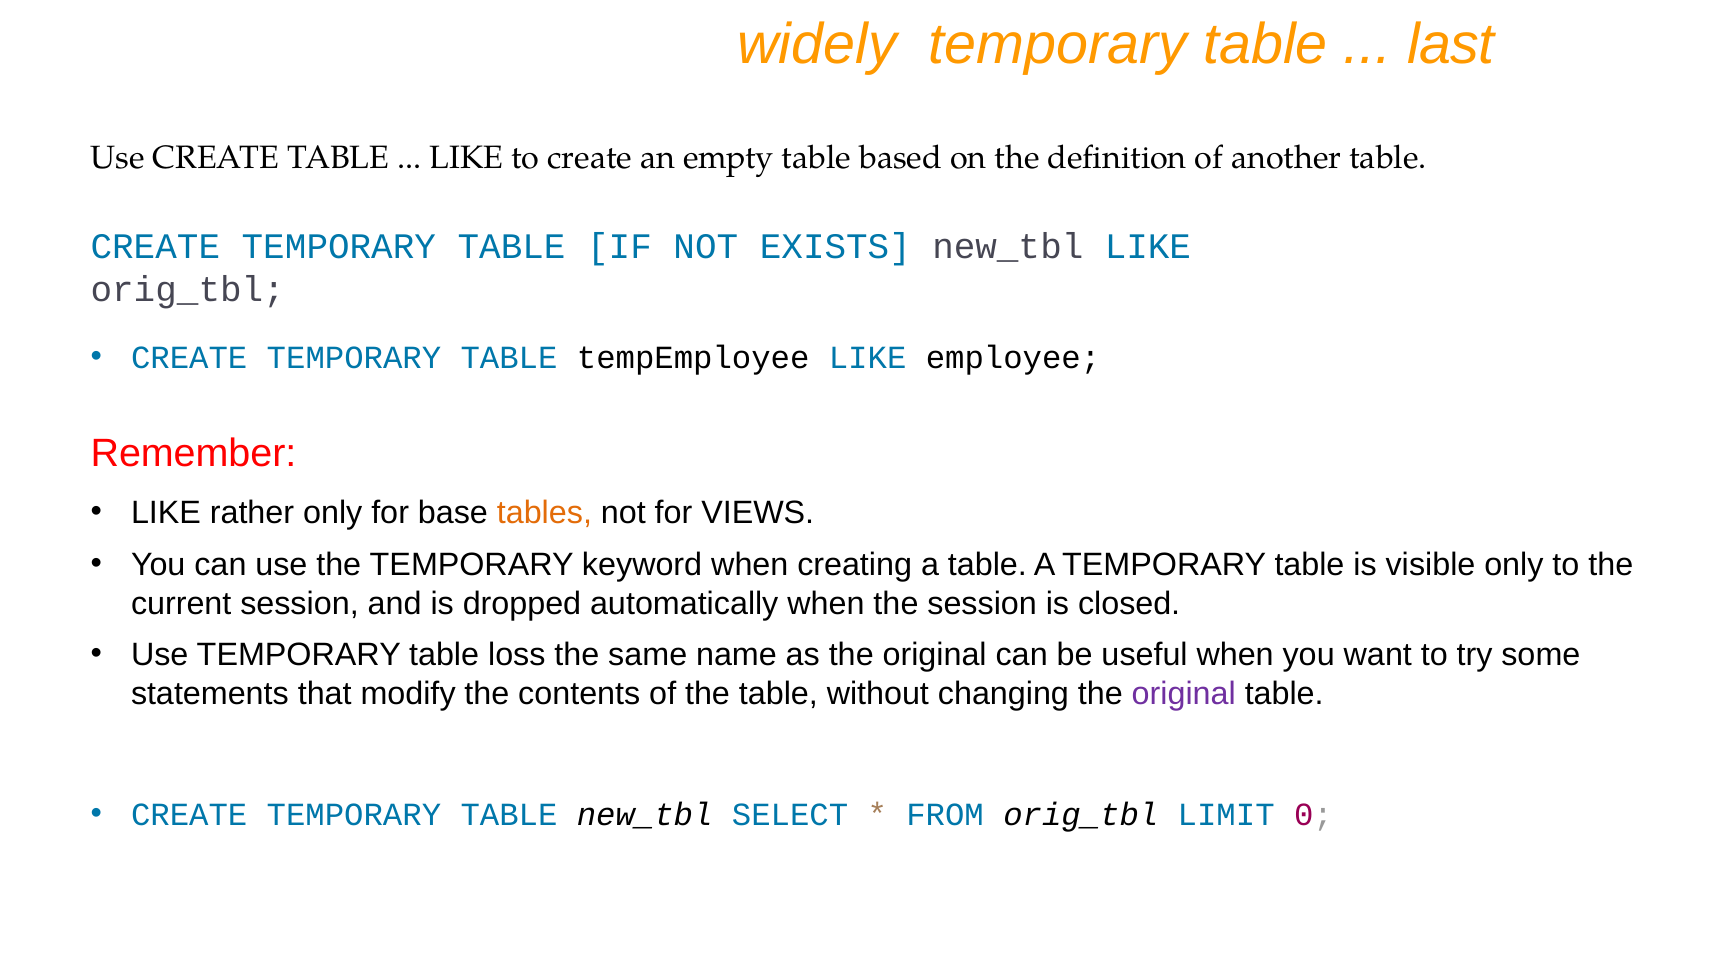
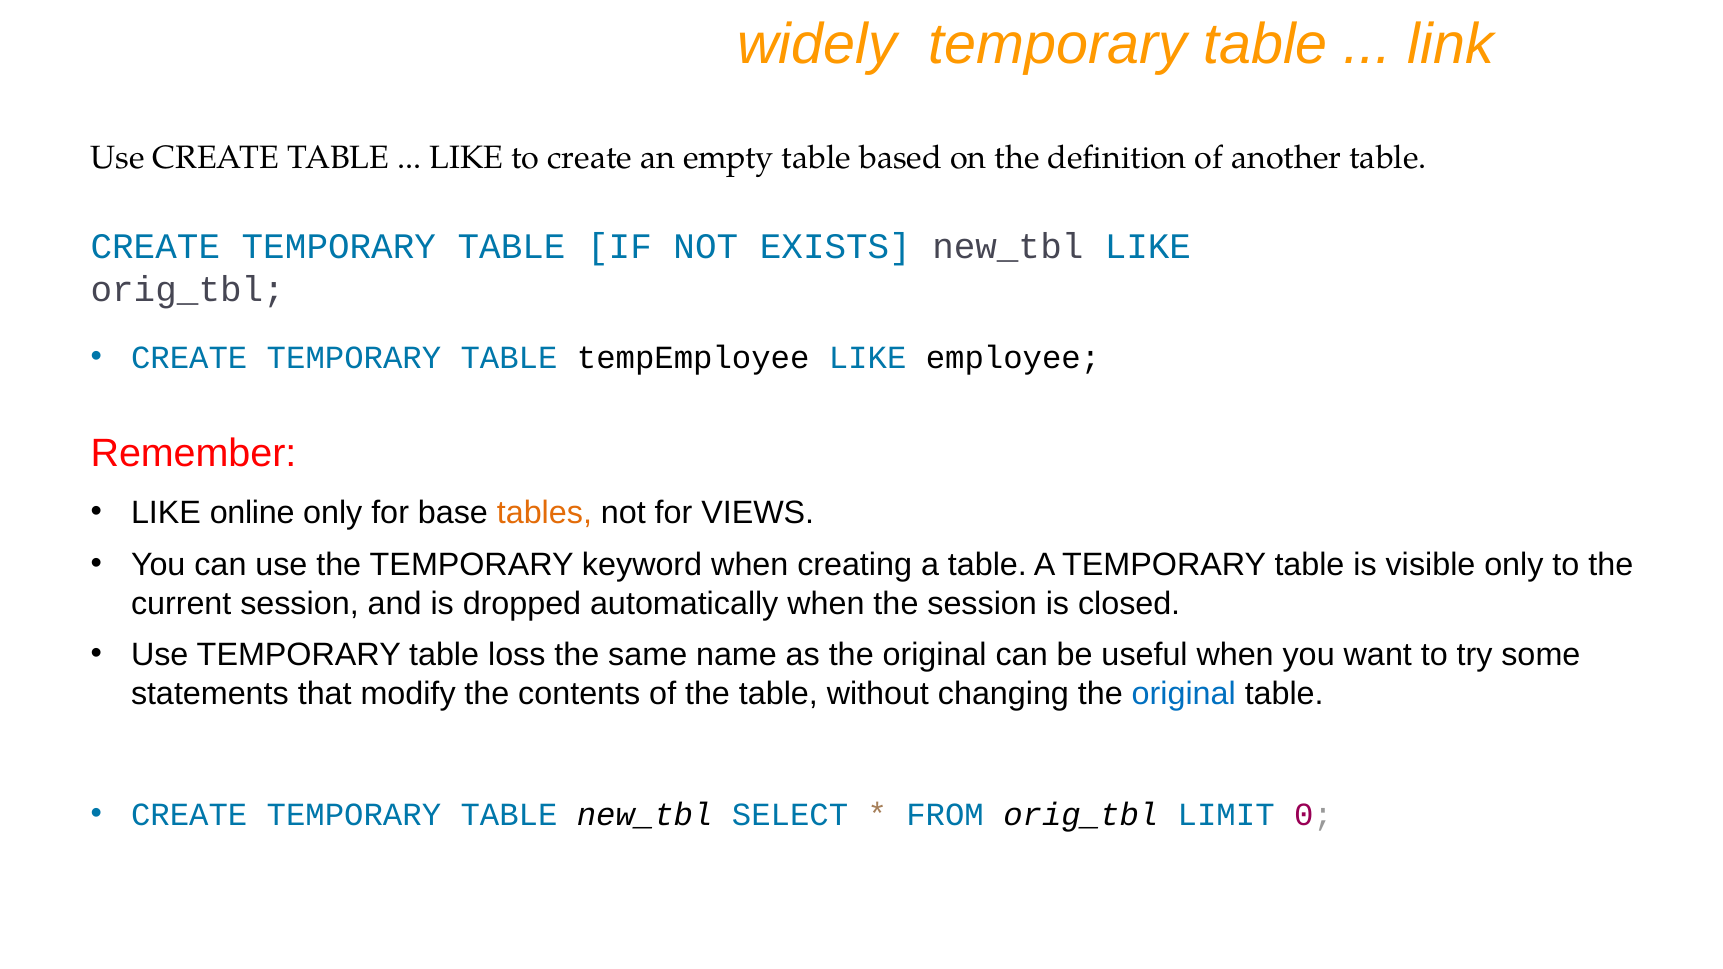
last: last -> link
rather: rather -> online
original at (1184, 694) colour: purple -> blue
